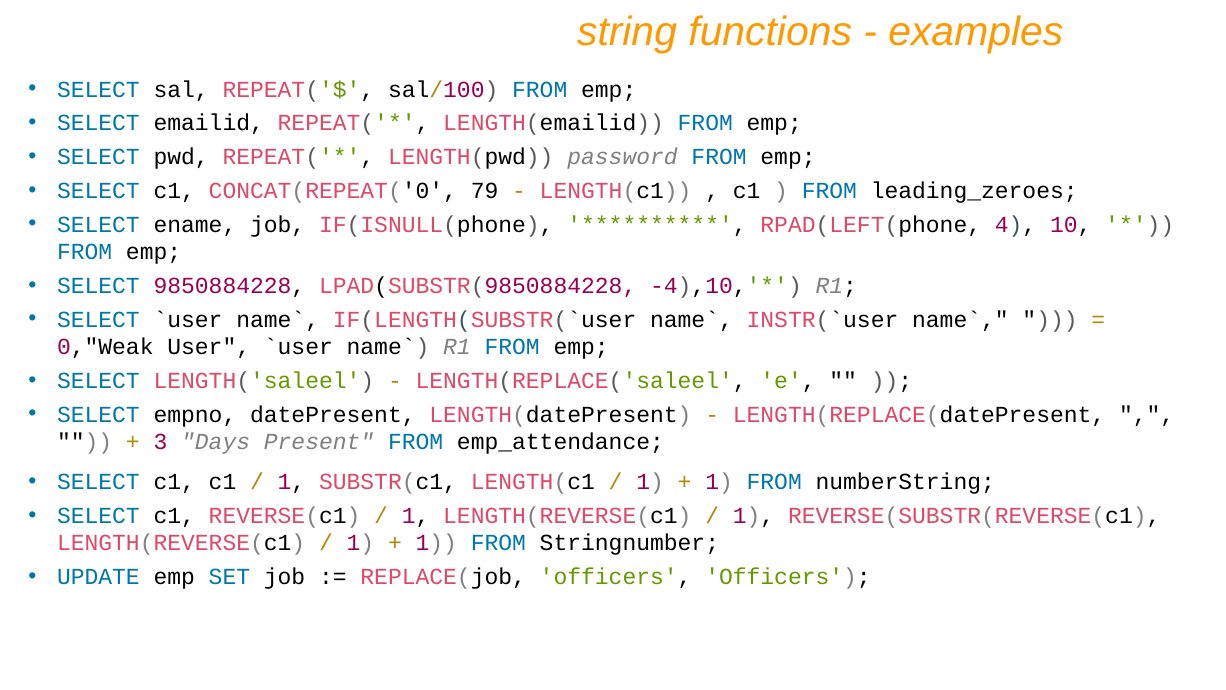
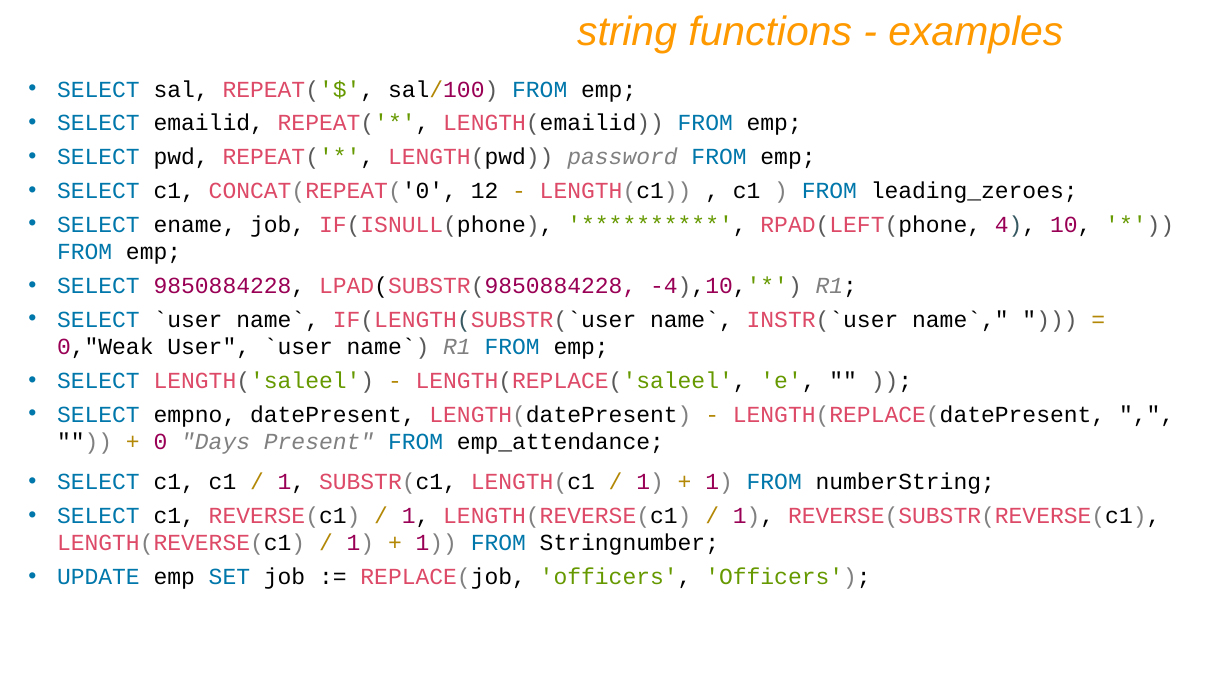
79: 79 -> 12
3: 3 -> 0
